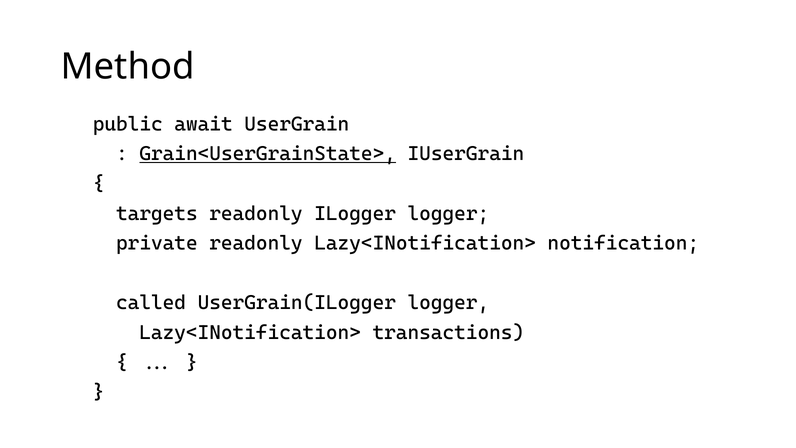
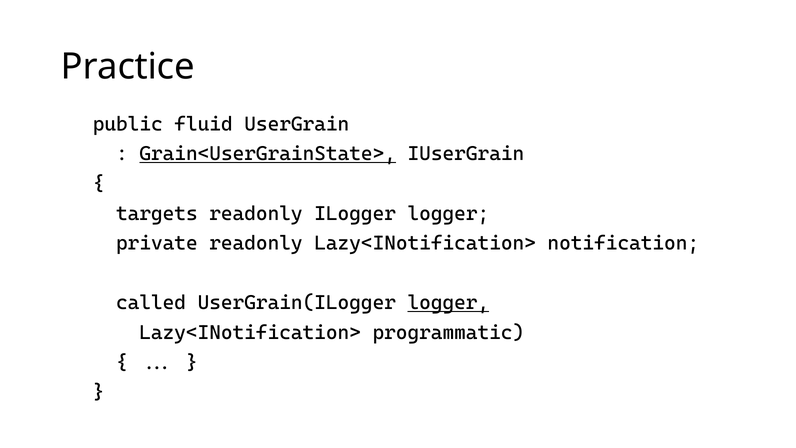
Method: Method -> Practice
await: await -> fluid
logger at (448, 303) underline: none -> present
transactions: transactions -> programmatic
